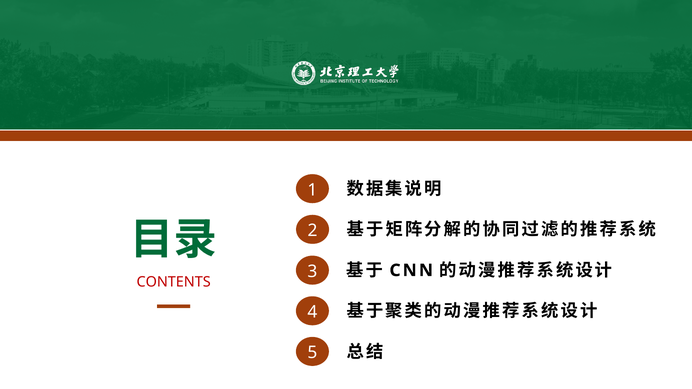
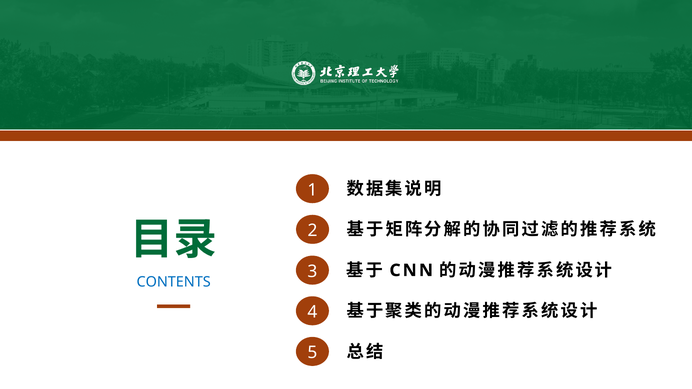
CONTENTS colour: red -> blue
